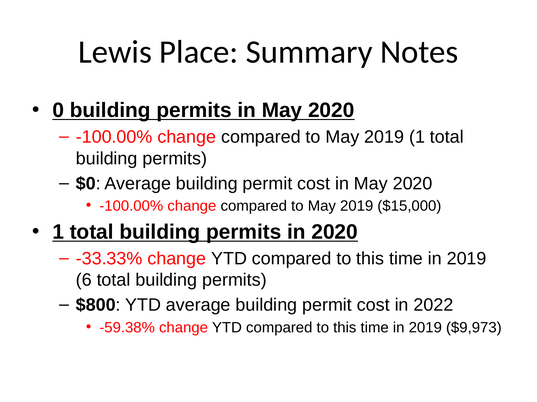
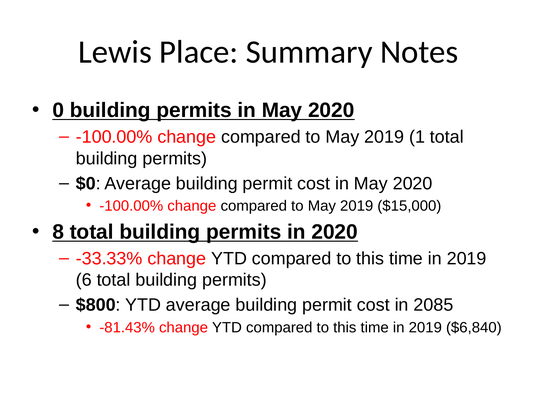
1 at (58, 232): 1 -> 8
2022: 2022 -> 2085
-59.38%: -59.38% -> -81.43%
$9,973: $9,973 -> $6,840
